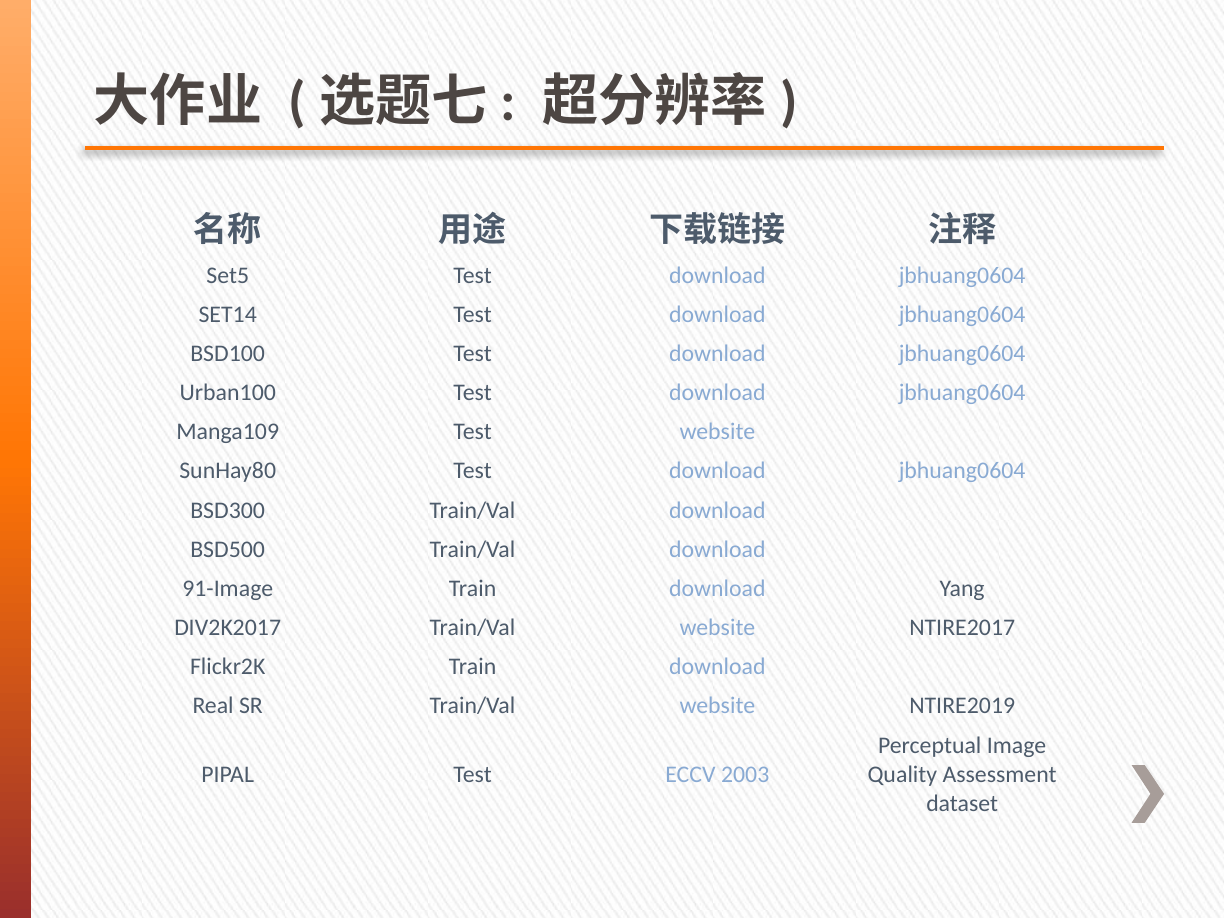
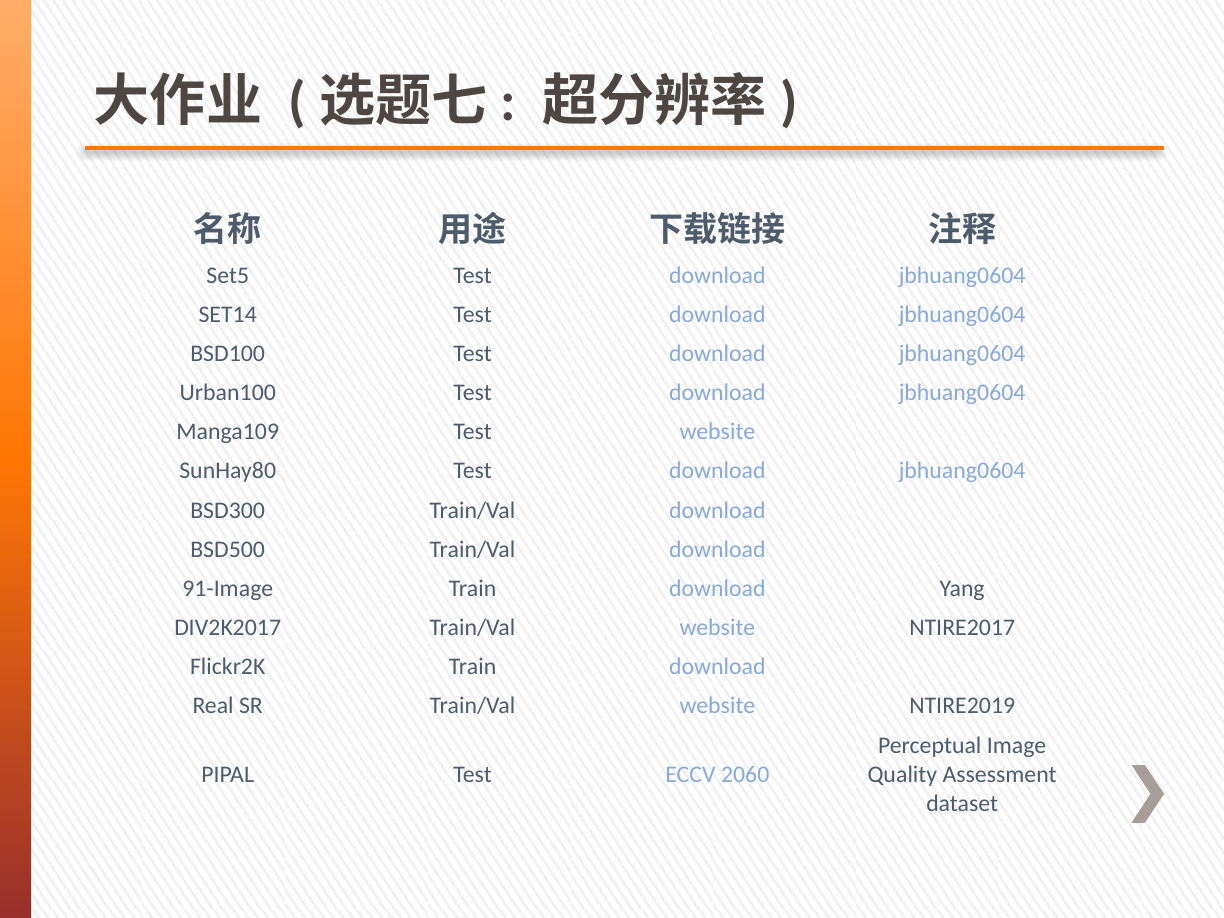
2003: 2003 -> 2060
